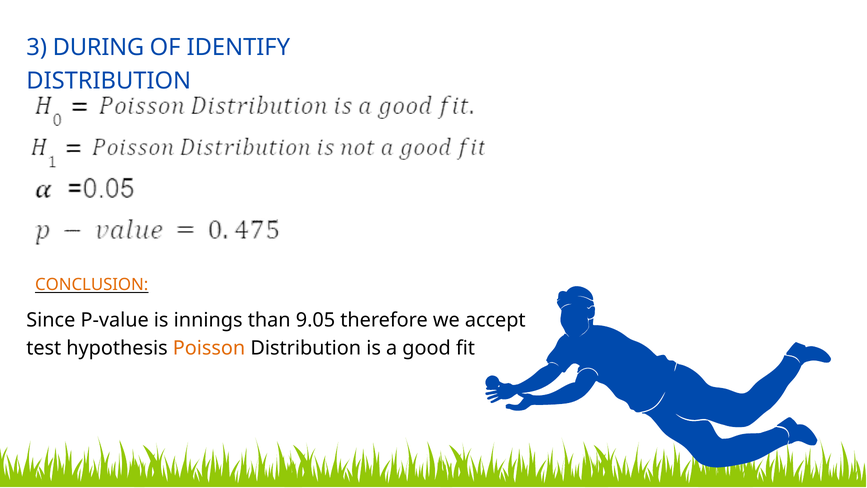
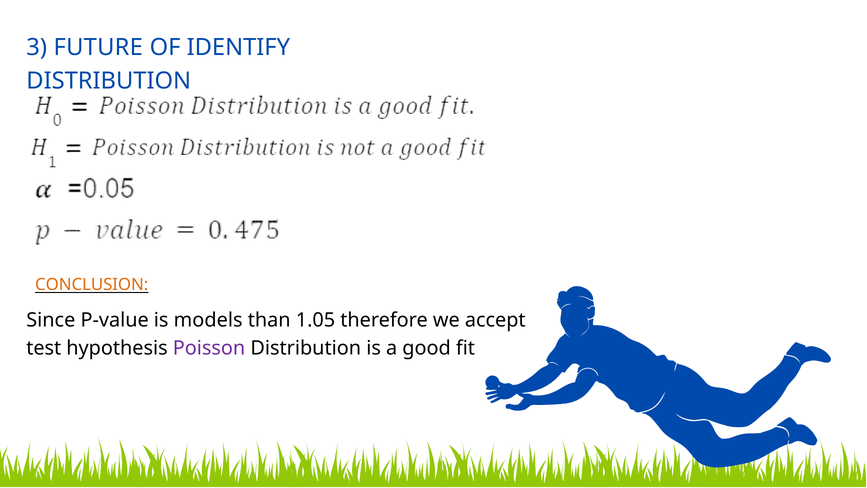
DURING: DURING -> FUTURE
innings: innings -> models
9.05: 9.05 -> 1.05
Poisson colour: orange -> purple
